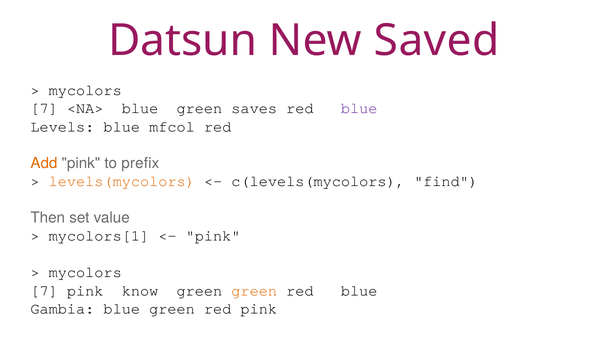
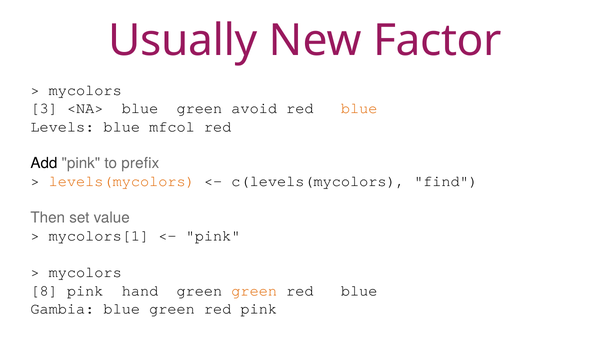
Datsun: Datsun -> Usually
Saved: Saved -> Factor
7 at (44, 108): 7 -> 3
saves: saves -> avoid
blue at (359, 108) colour: purple -> orange
Add colour: orange -> black
7 at (44, 291): 7 -> 8
know: know -> hand
